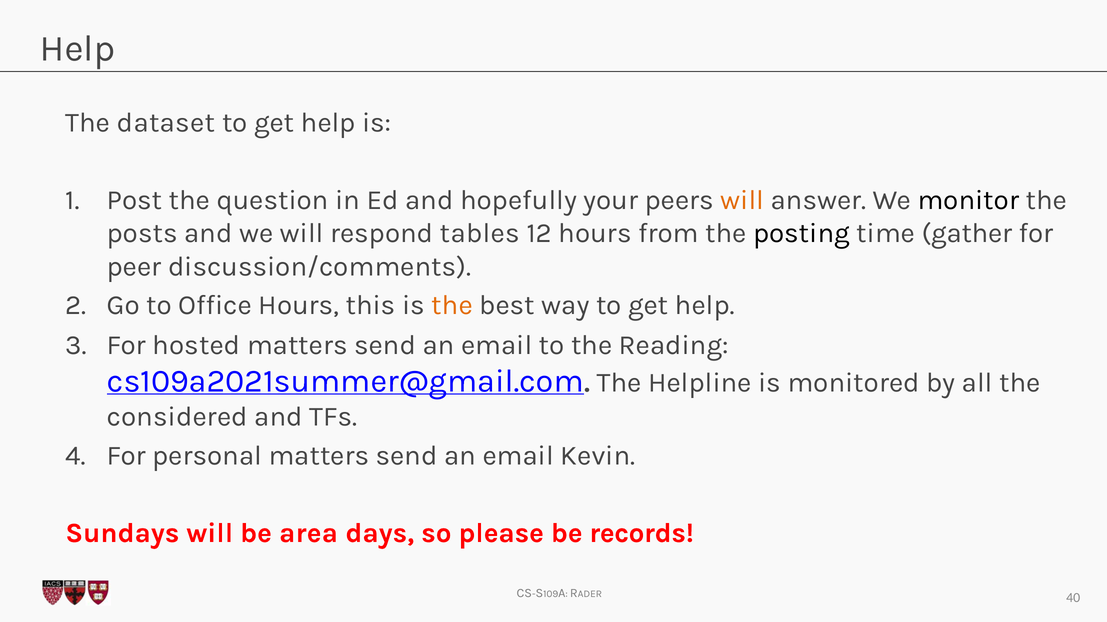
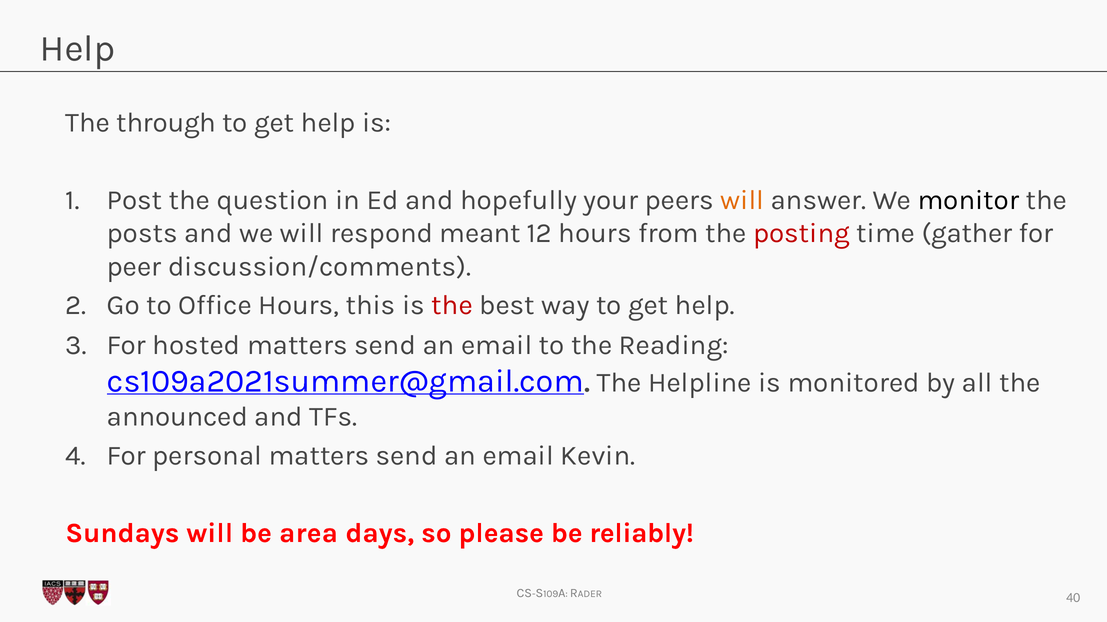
dataset: dataset -> through
tables: tables -> meant
posting colour: black -> red
the at (452, 306) colour: orange -> red
considered: considered -> announced
records: records -> reliably
